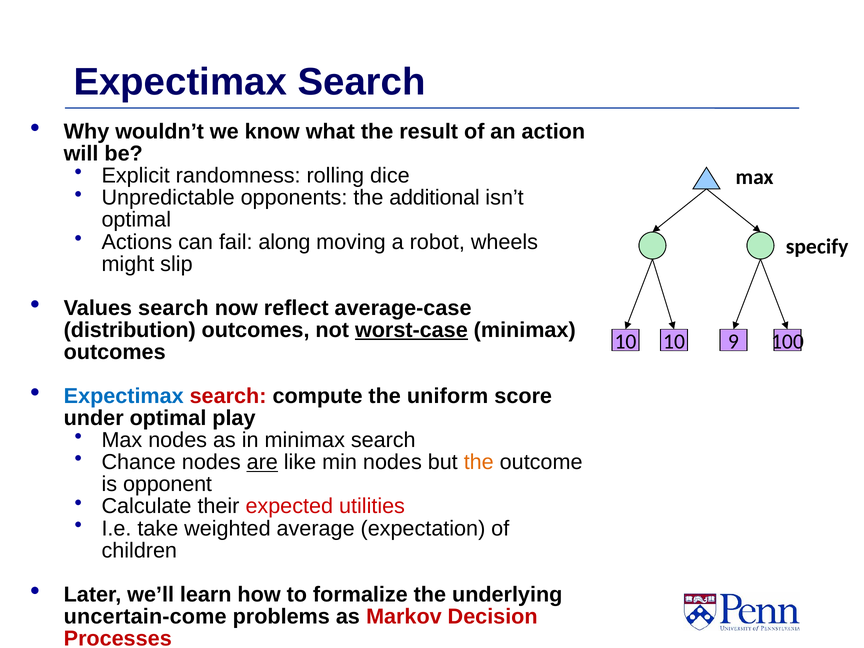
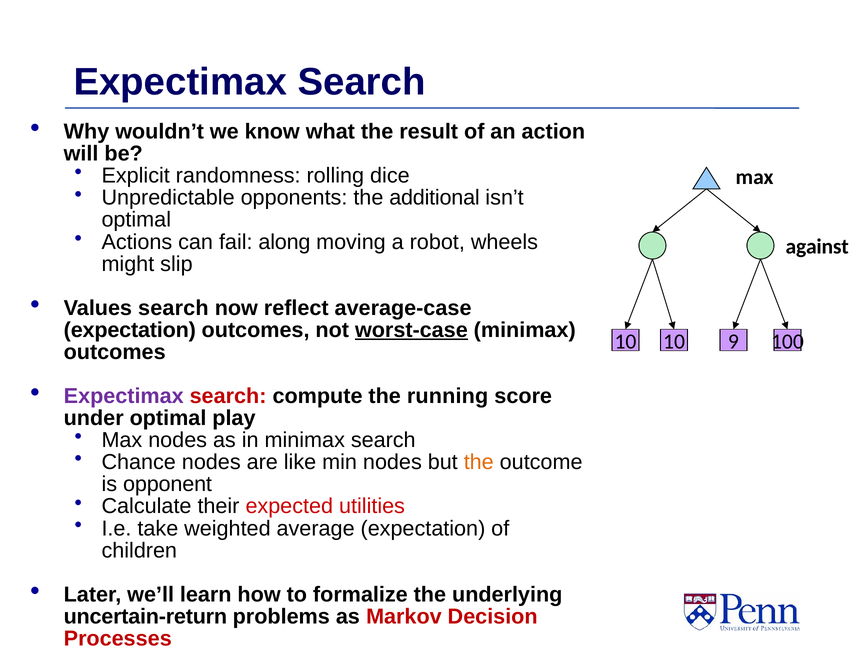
specify: specify -> against
distribution at (130, 330): distribution -> expectation
Expectimax at (124, 396) colour: blue -> purple
uniform: uniform -> running
are underline: present -> none
uncertain-come: uncertain-come -> uncertain-return
